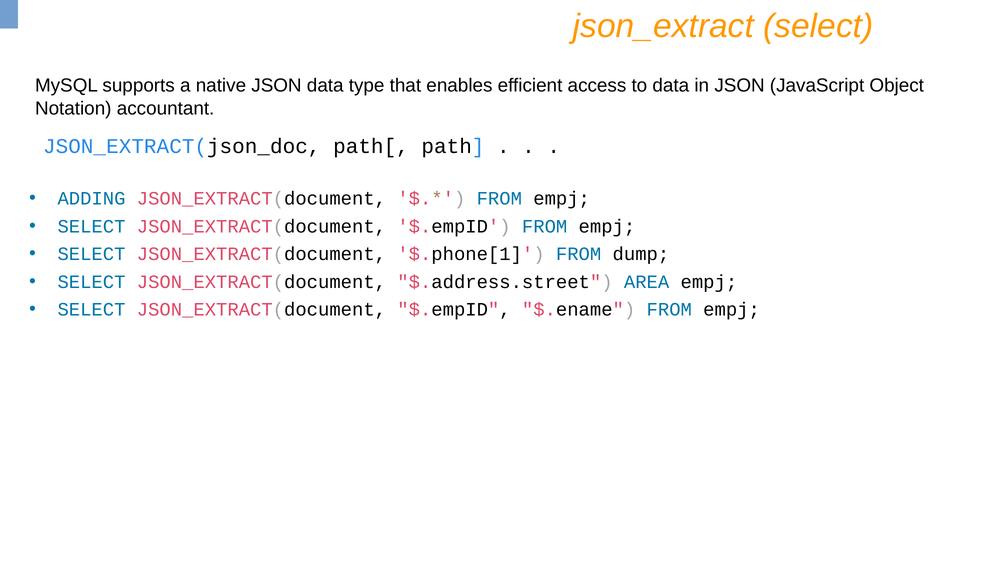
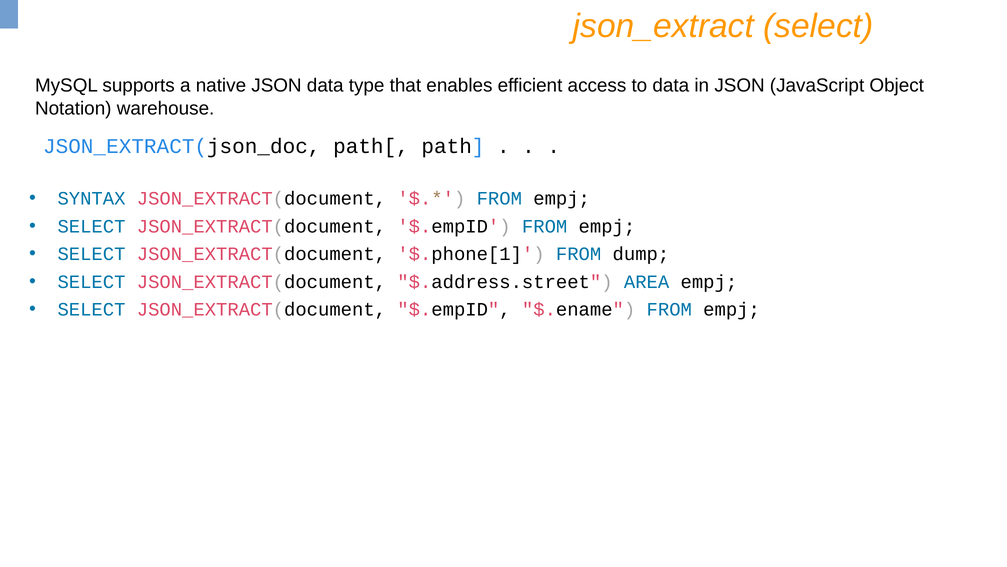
accountant: accountant -> warehouse
ADDING: ADDING -> SYNTAX
